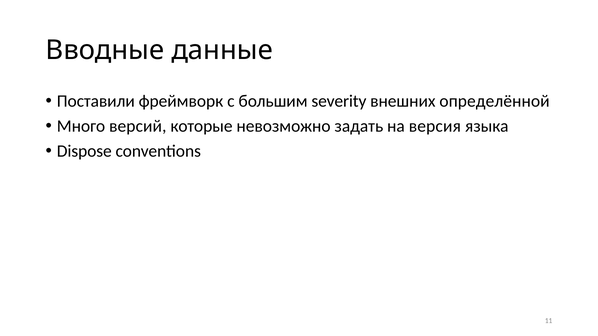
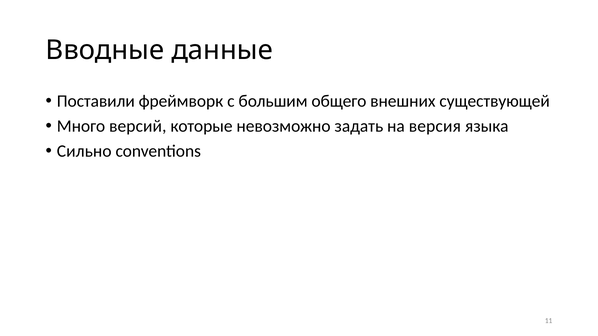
severity: severity -> общего
определённой: определённой -> существующей
Dispose: Dispose -> Сильно
